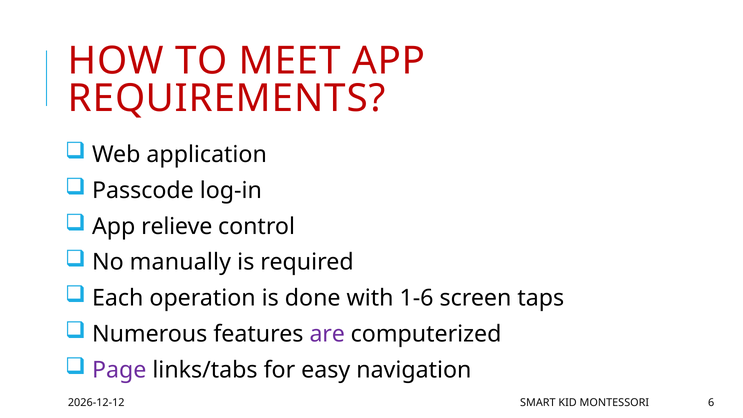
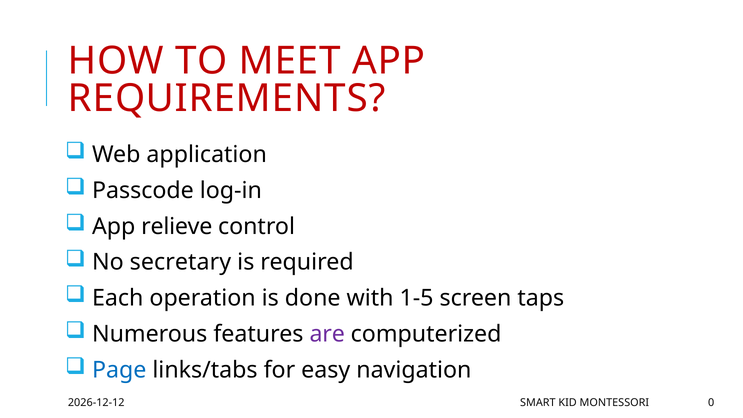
manually: manually -> secretary
1-6: 1-6 -> 1-5
Page colour: purple -> blue
6: 6 -> 0
